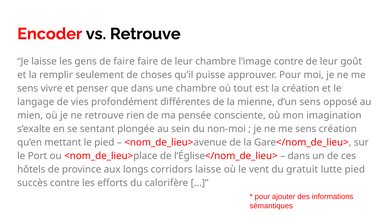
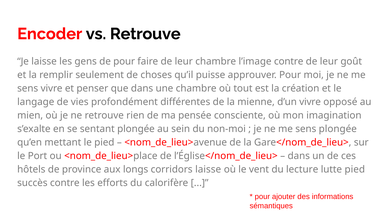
de faire: faire -> pour
d’un sens: sens -> vivre
sens création: création -> plongée
gratuit: gratuit -> lecture
